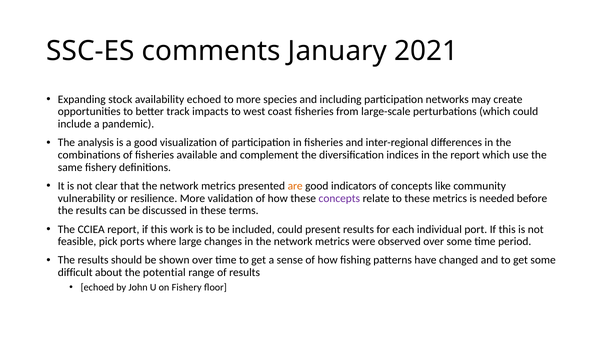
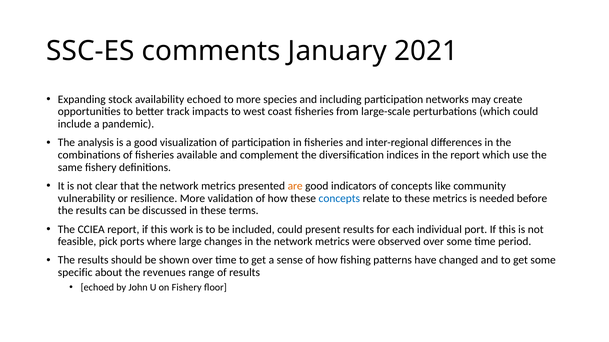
concepts at (339, 199) colour: purple -> blue
difficult: difficult -> specific
potential: potential -> revenues
